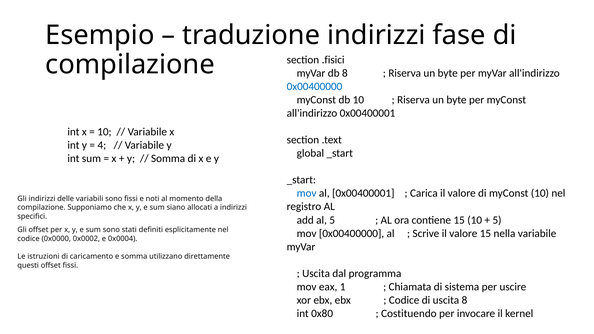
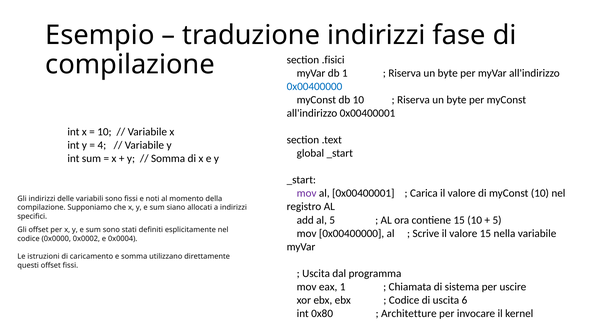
db 8: 8 -> 1
mov at (307, 193) colour: blue -> purple
uscita 8: 8 -> 6
Costituendo: Costituendo -> Architetture
